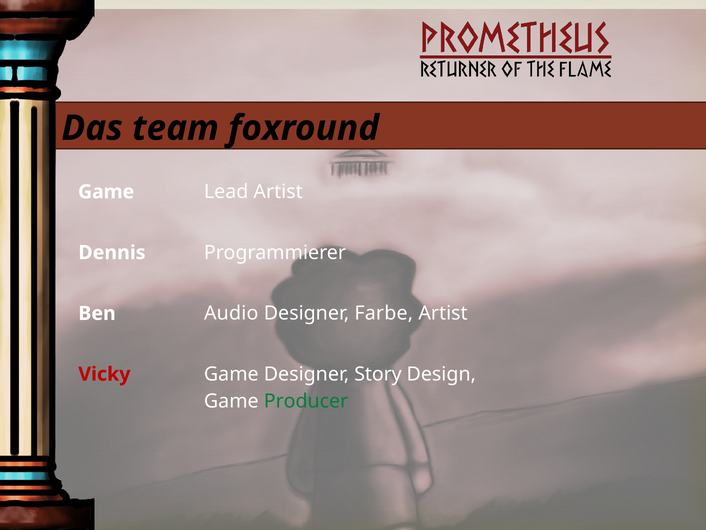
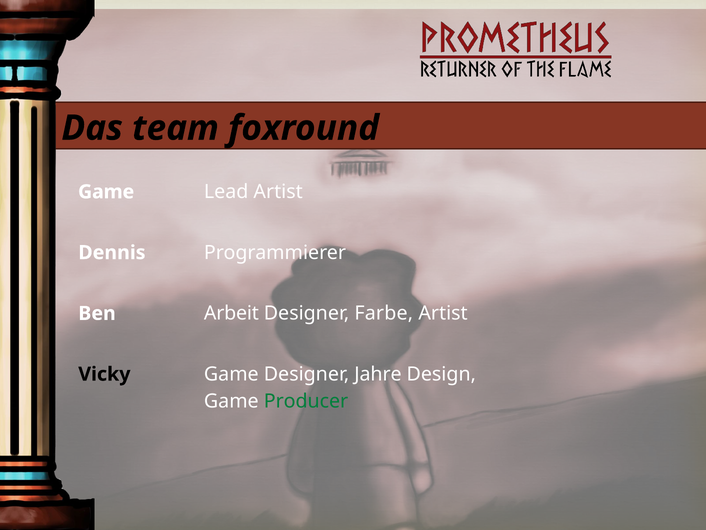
Audio: Audio -> Arbeit
Vicky colour: red -> black
Story: Story -> Jahre
